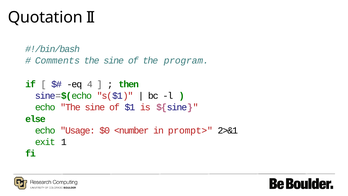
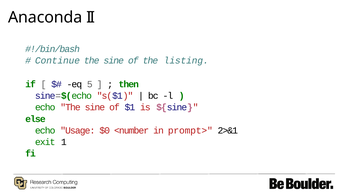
Quotation: Quotation -> Anaconda
Comments: Comments -> Continue
program: program -> listing
4: 4 -> 5
